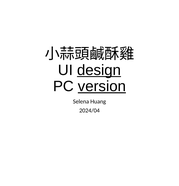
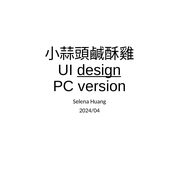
version underline: present -> none
